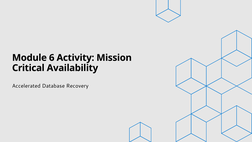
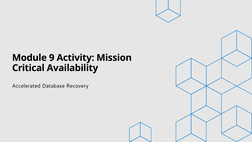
6: 6 -> 9
